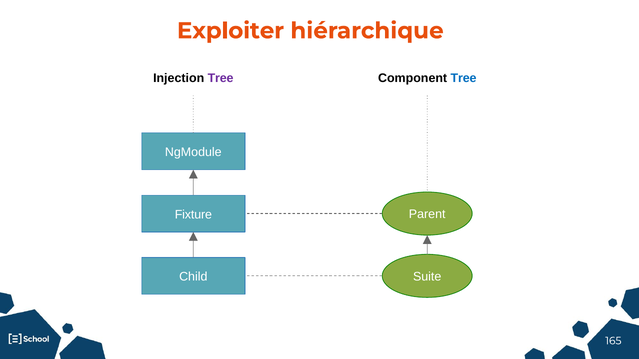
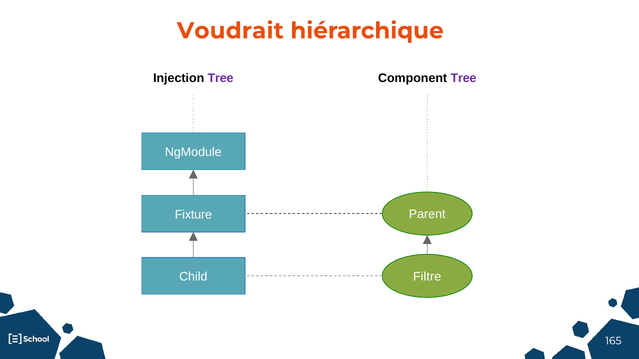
Exploiter: Exploiter -> Voudrait
Tree at (464, 78) colour: blue -> purple
Suite: Suite -> Filtre
